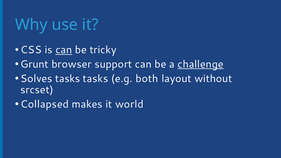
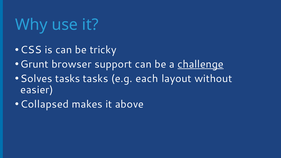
can at (64, 50) underline: present -> none
both: both -> each
srcset: srcset -> easier
world: world -> above
